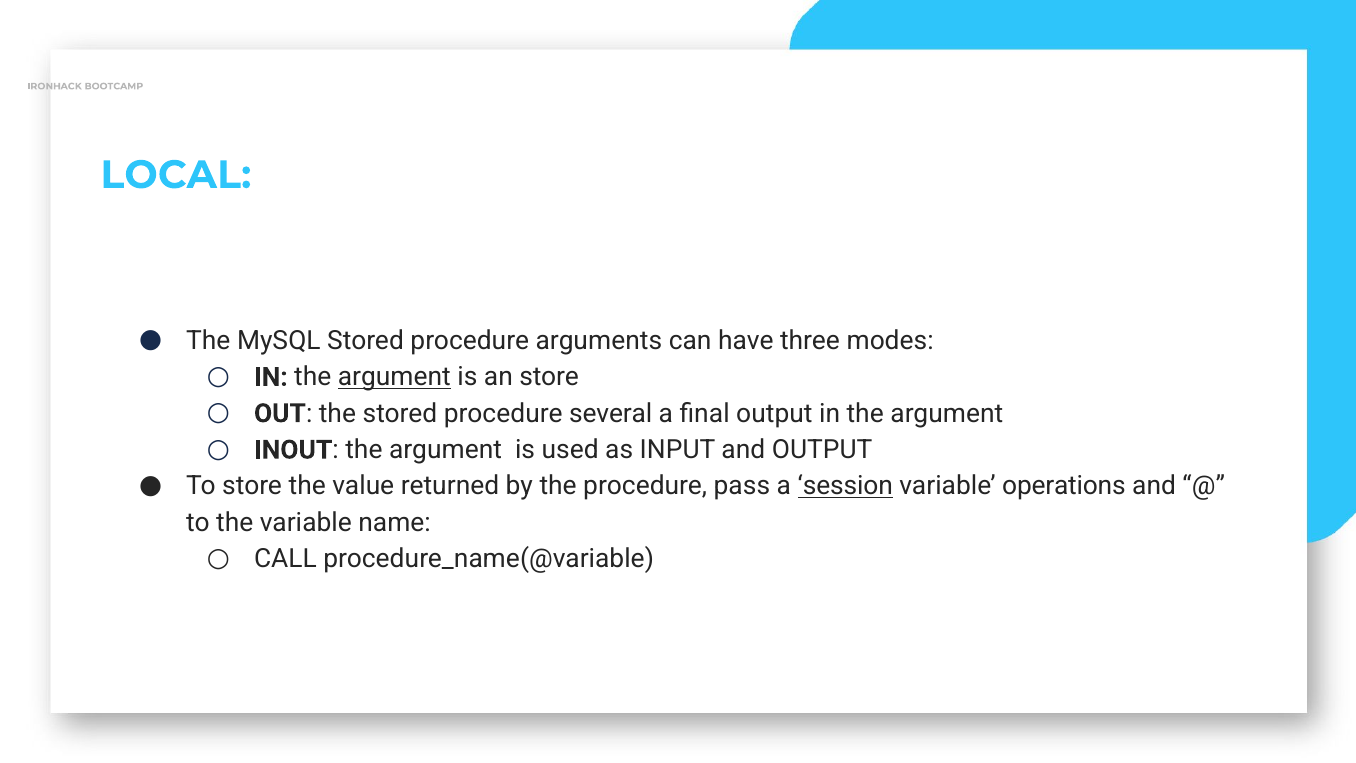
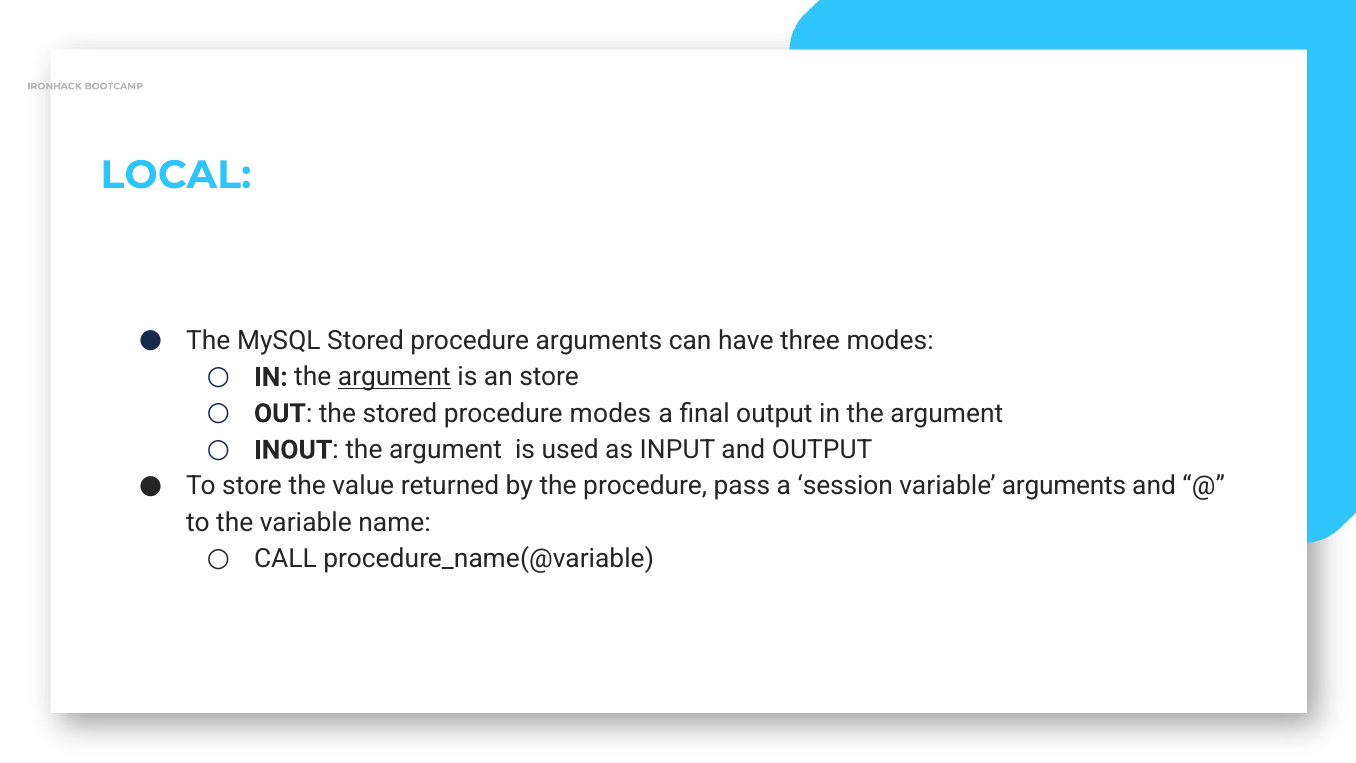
procedure several: several -> modes
session underline: present -> none
variable operations: operations -> arguments
